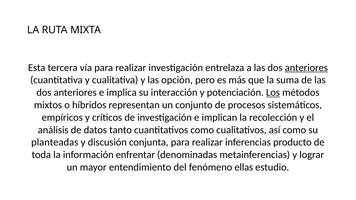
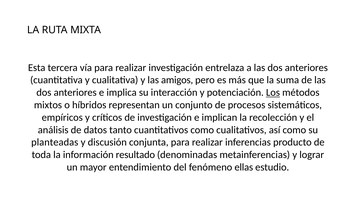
anteriores at (306, 68) underline: present -> none
opción: opción -> amigos
enfrentar: enfrentar -> resultado
